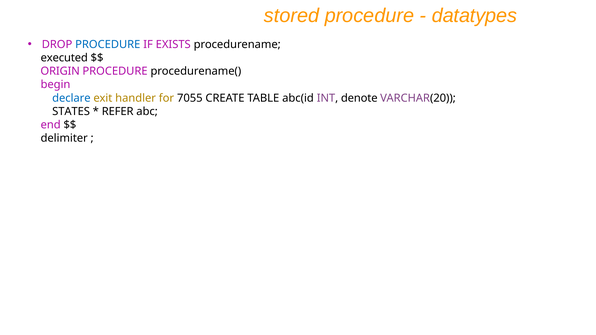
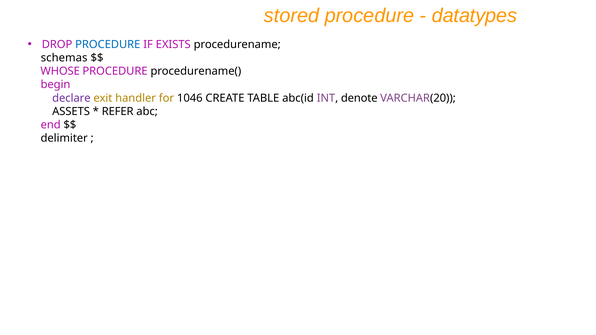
executed: executed -> schemas
ORIGIN: ORIGIN -> WHOSE
declare colour: blue -> purple
7055: 7055 -> 1046
STATES: STATES -> ASSETS
